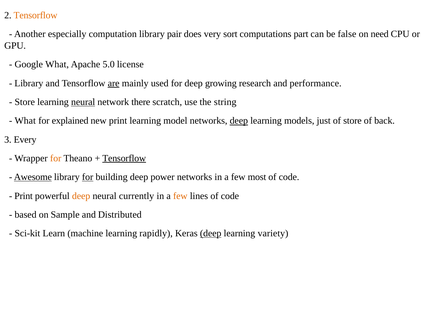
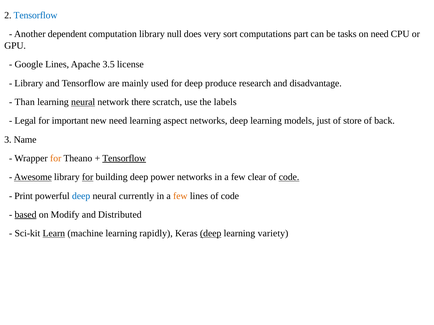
Tensorflow at (36, 15) colour: orange -> blue
especially: especially -> dependent
pair: pair -> null
false: false -> tasks
Google What: What -> Lines
5.0: 5.0 -> 3.5
are underline: present -> none
growing: growing -> produce
performance: performance -> disadvantage
Store at (25, 102): Store -> Than
string: string -> labels
What at (25, 121): What -> Legal
explained: explained -> important
new print: print -> need
model: model -> aspect
deep at (239, 121) underline: present -> none
Every: Every -> Name
most: most -> clear
code at (289, 177) underline: none -> present
deep at (81, 196) colour: orange -> blue
based underline: none -> present
Sample: Sample -> Modify
Learn underline: none -> present
